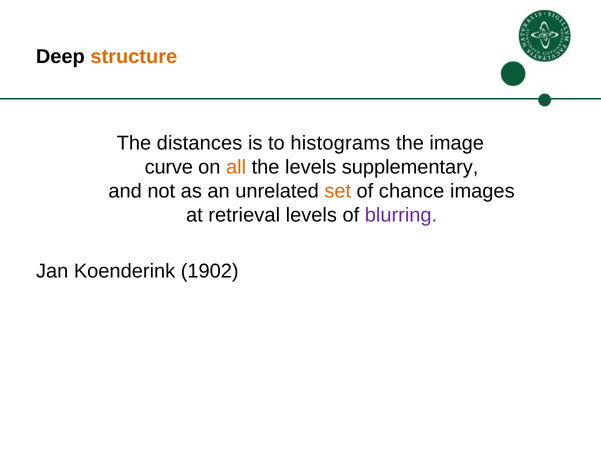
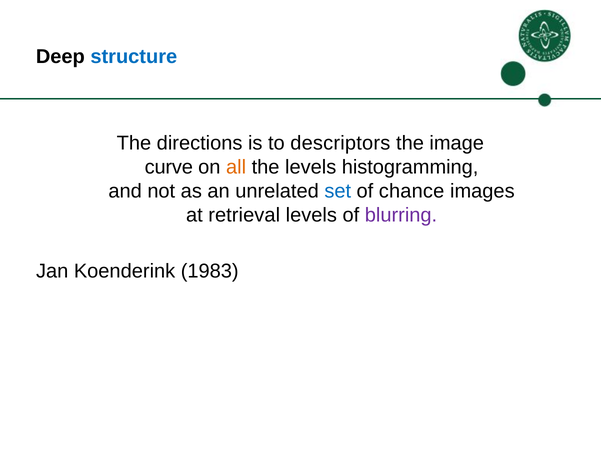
structure colour: orange -> blue
distances: distances -> directions
histograms: histograms -> descriptors
supplementary: supplementary -> histogramming
set colour: orange -> blue
1902: 1902 -> 1983
